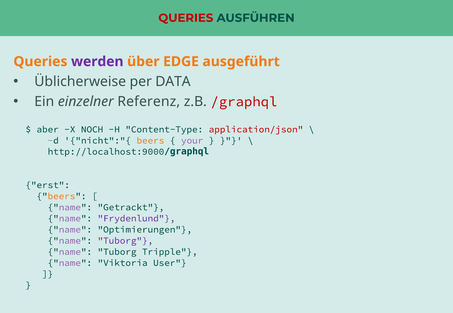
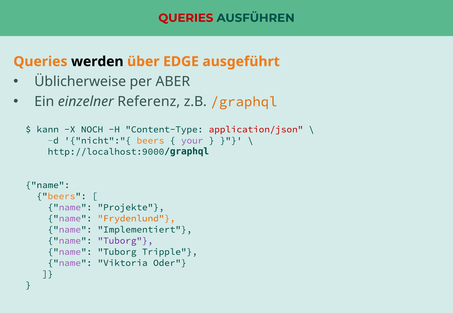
werden colour: purple -> black
DATA: DATA -> ABER
/graphql at (244, 102) colour: red -> orange
aber: aber -> kann
erst at (48, 185): erst -> name
Getrackt: Getrackt -> Projekte
Frydenlund colour: purple -> orange
Optimierungen: Optimierungen -> Implementiert
User: User -> Oder
